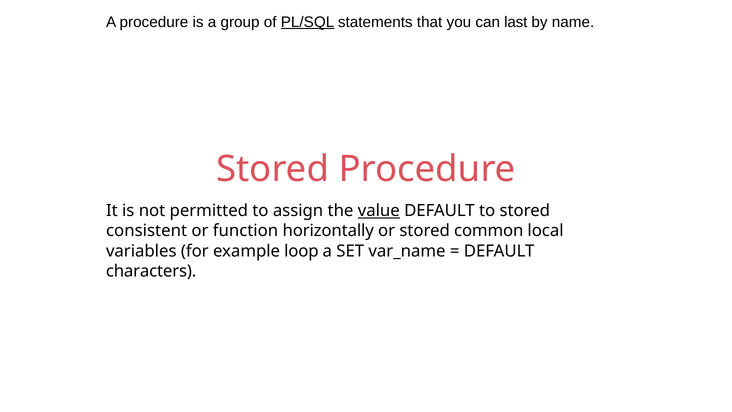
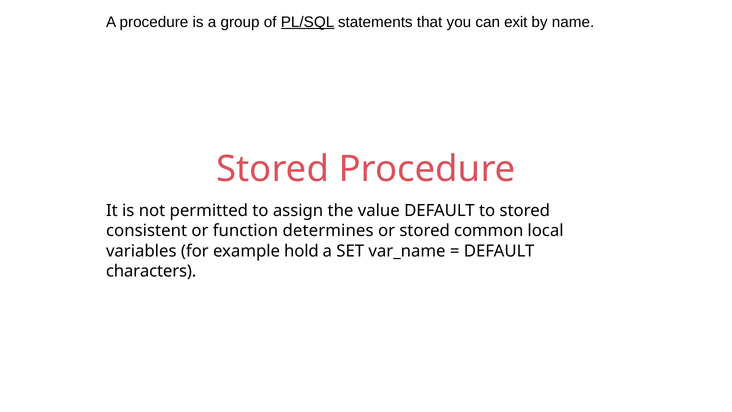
last: last -> exit
value underline: present -> none
horizontally: horizontally -> determines
loop: loop -> hold
